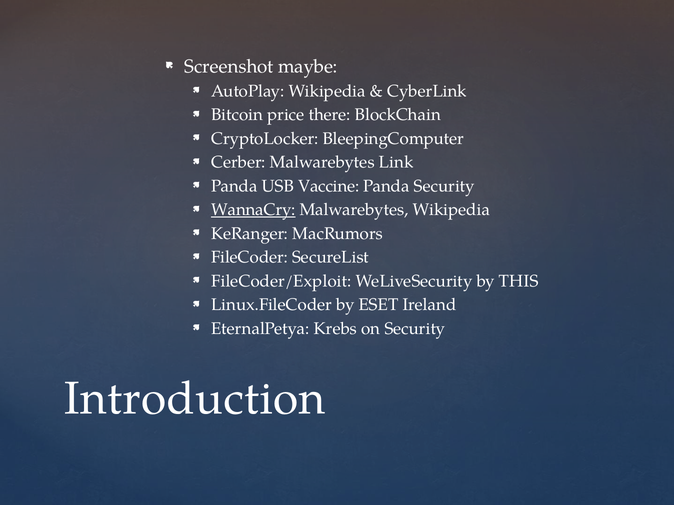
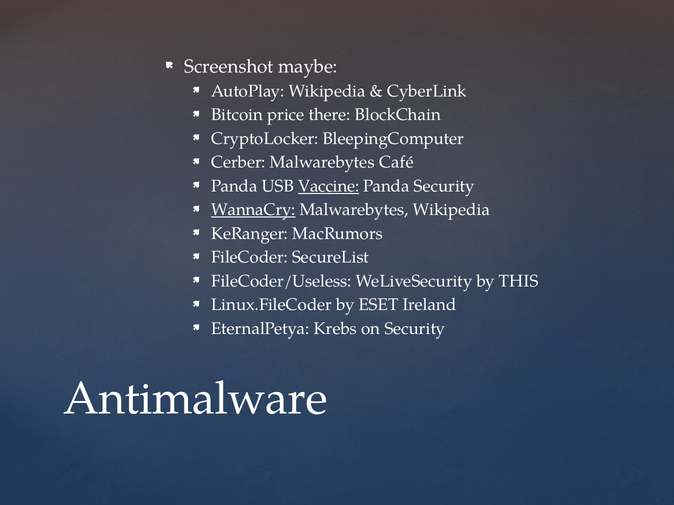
Link: Link -> Café
Vaccine underline: none -> present
FileCoder/Exploit: FileCoder/Exploit -> FileCoder/Useless
Introduction: Introduction -> Antimalware
